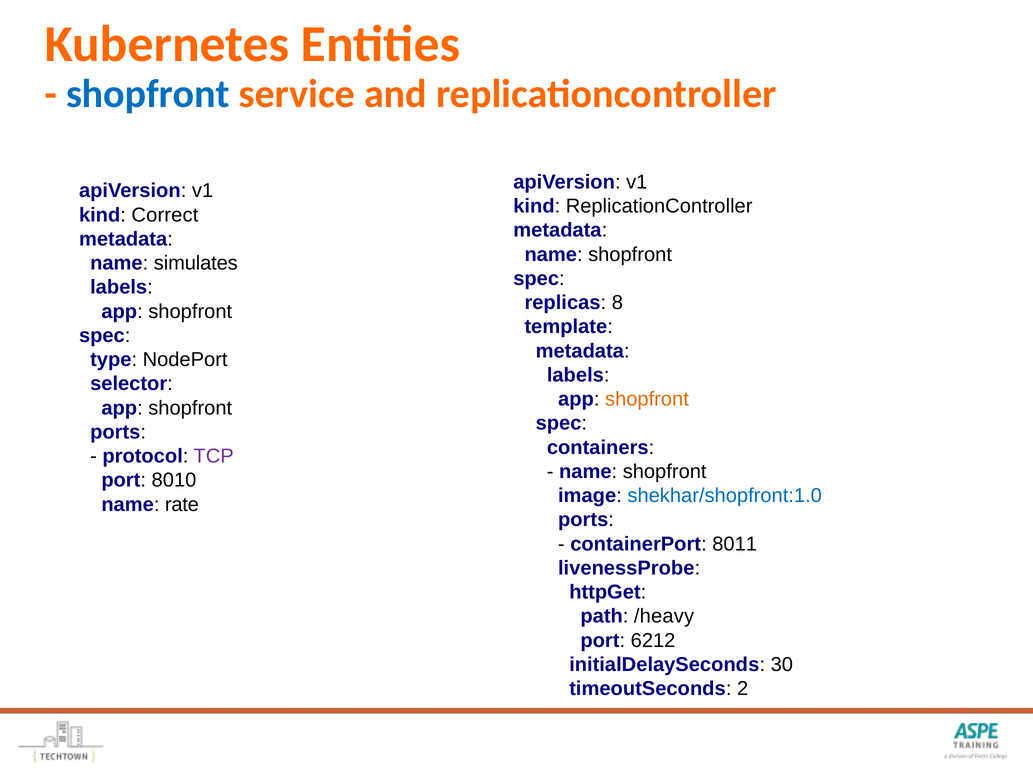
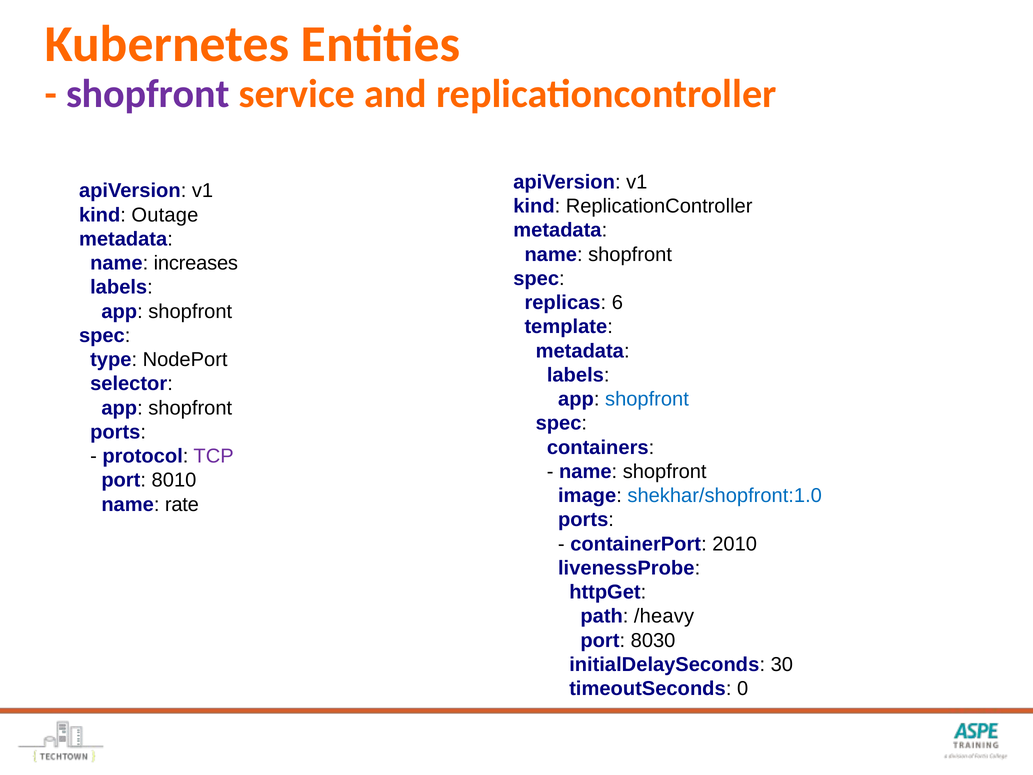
shopfront at (148, 94) colour: blue -> purple
Correct: Correct -> Outage
simulates: simulates -> increases
8: 8 -> 6
shopfront at (647, 399) colour: orange -> blue
8011: 8011 -> 2010
6212: 6212 -> 8030
2: 2 -> 0
